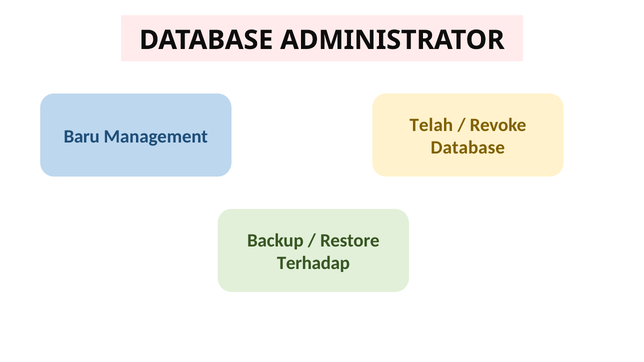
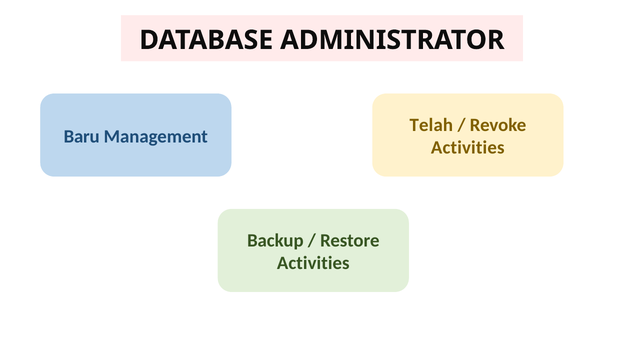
Database at (468, 148): Database -> Activities
Terhadap at (313, 263): Terhadap -> Activities
